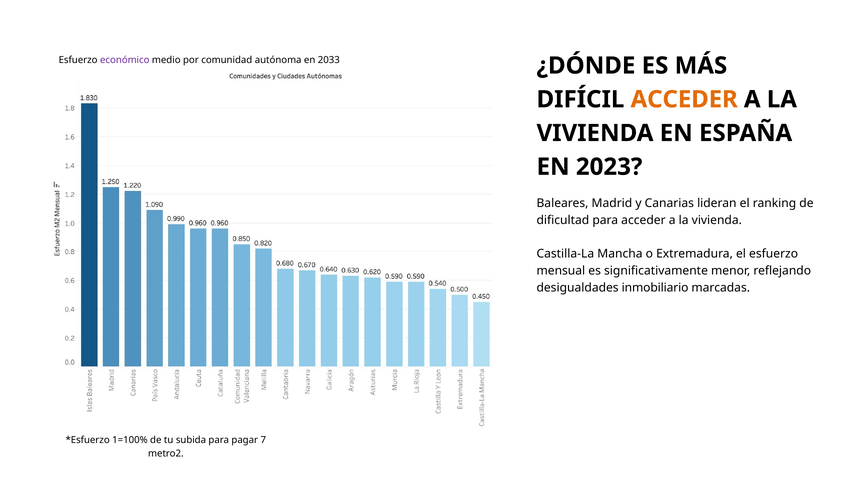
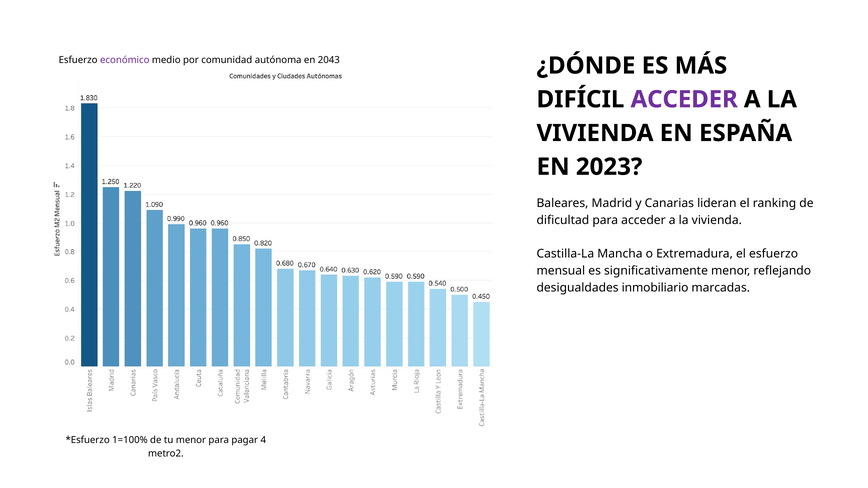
2033: 2033 -> 2043
ACCEDER at (684, 99) colour: orange -> purple
tu subida: subida -> menor
7: 7 -> 4
